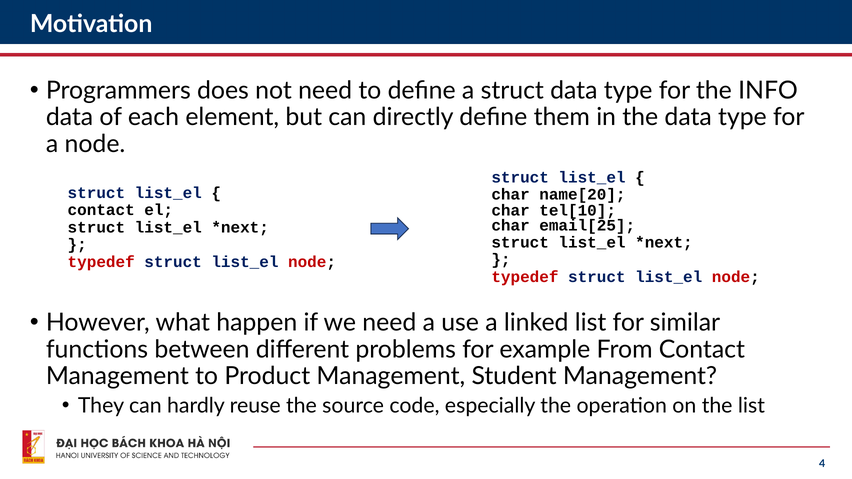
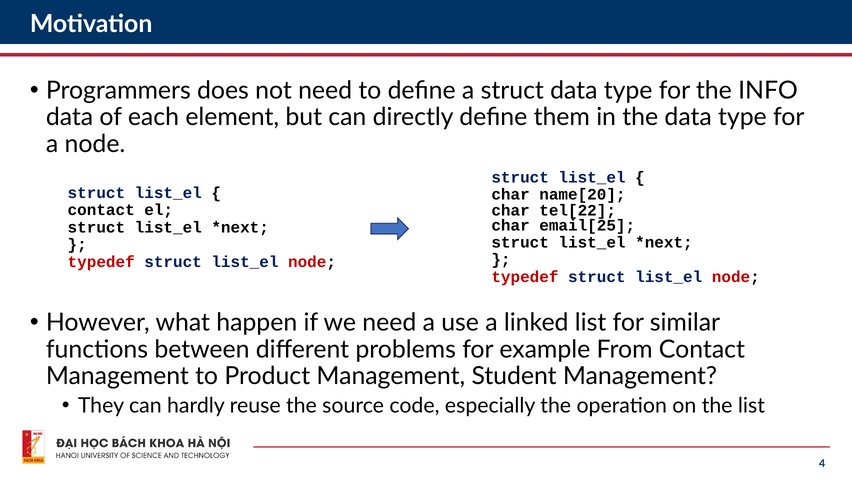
tel[10: tel[10 -> tel[22
